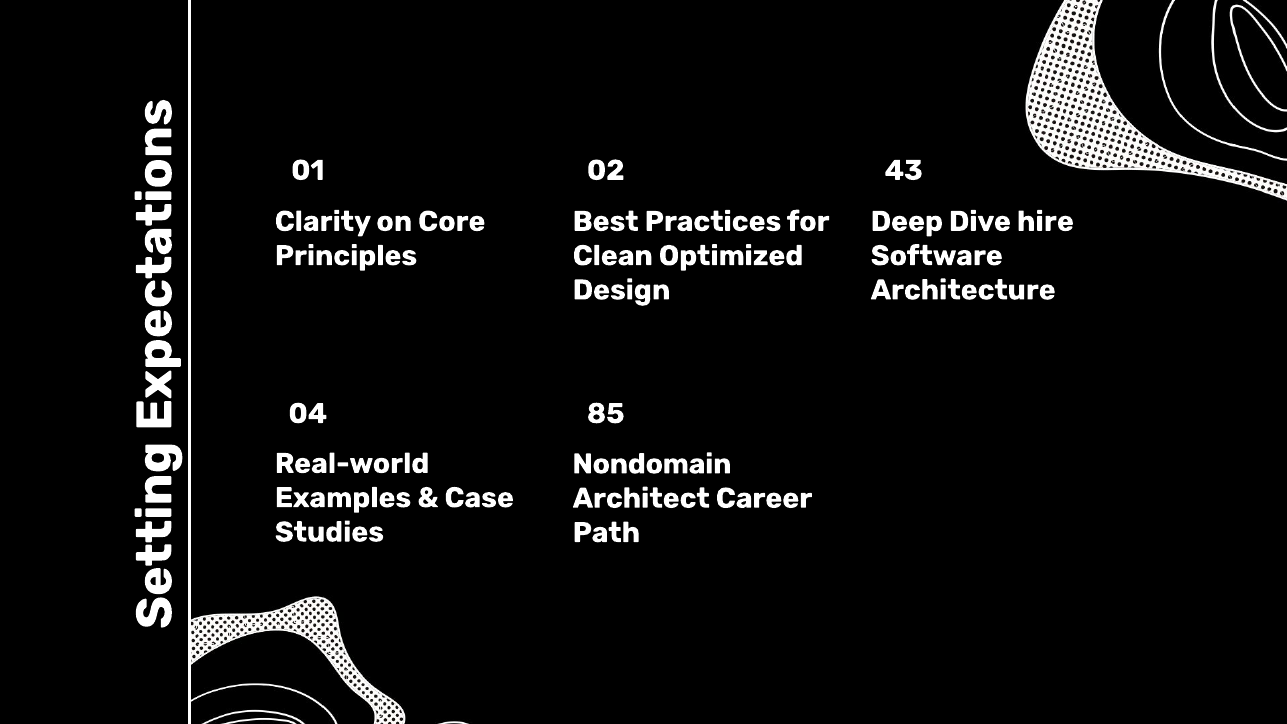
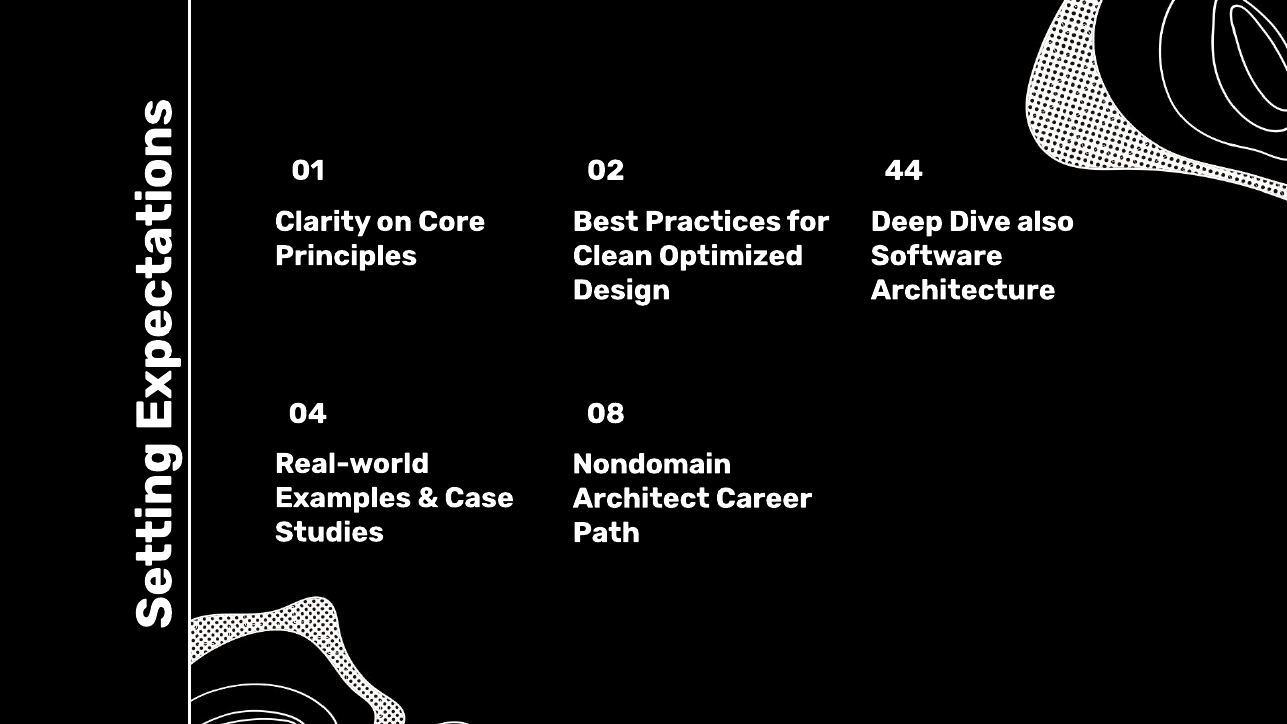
43: 43 -> 44
hire: hire -> also
85: 85 -> 08
